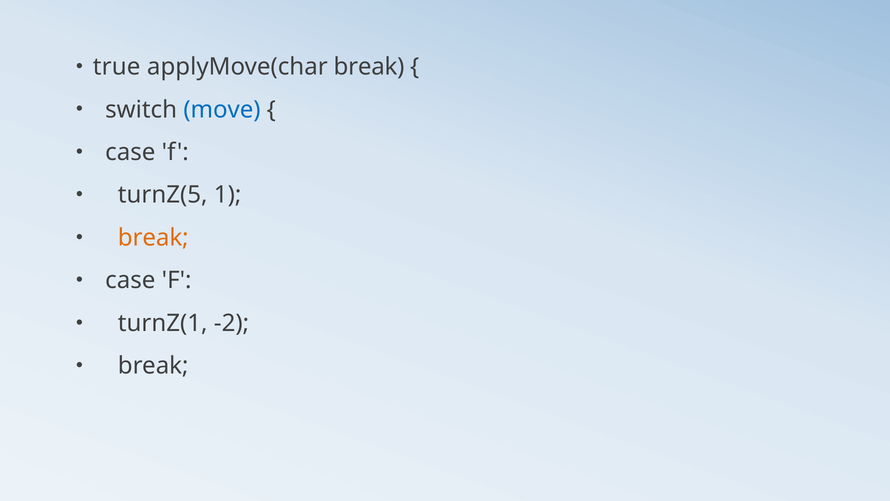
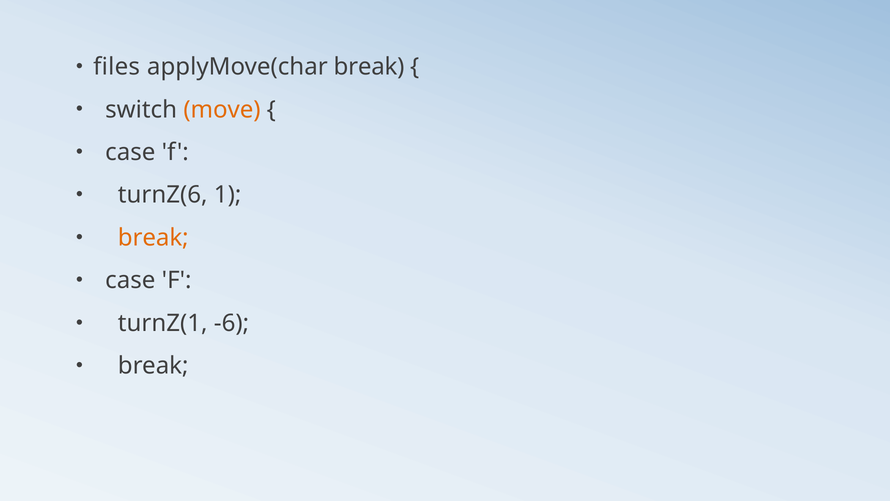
true: true -> files
move colour: blue -> orange
turnZ(5: turnZ(5 -> turnZ(6
-2: -2 -> -6
